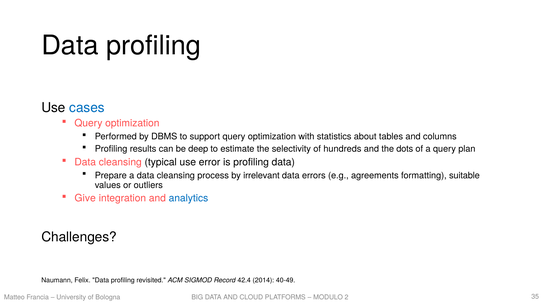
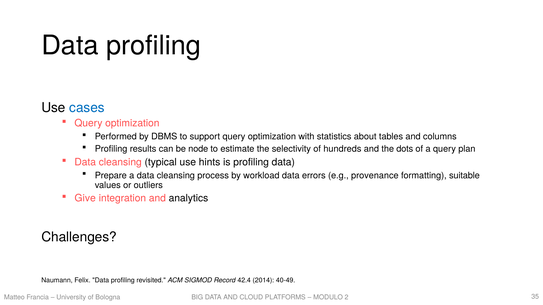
deep: deep -> node
error: error -> hints
irrelevant: irrelevant -> workload
agreements: agreements -> provenance
analytics colour: blue -> black
